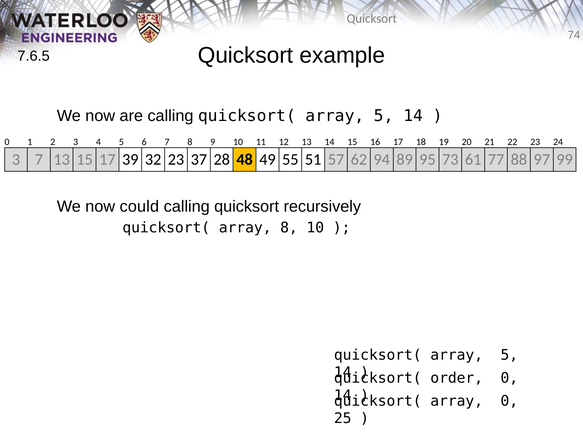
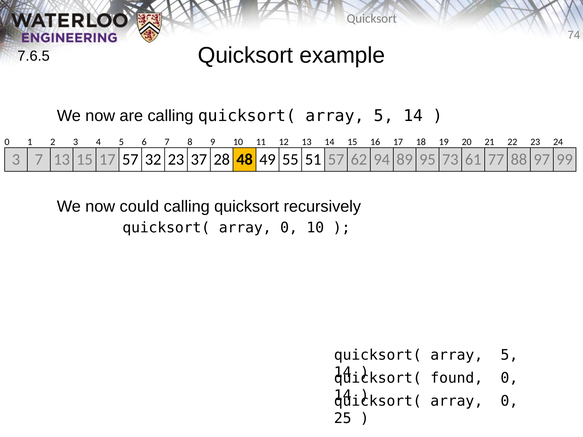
17 39: 39 -> 57
8 at (289, 228): 8 -> 0
order: order -> found
